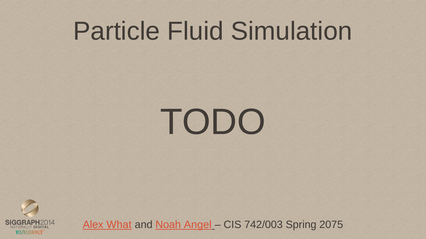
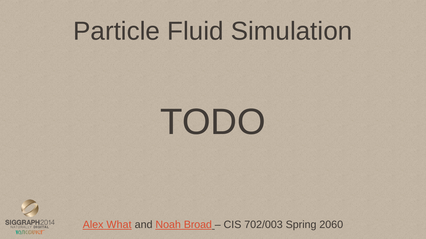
Angel: Angel -> Broad
742/003: 742/003 -> 702/003
2075: 2075 -> 2060
